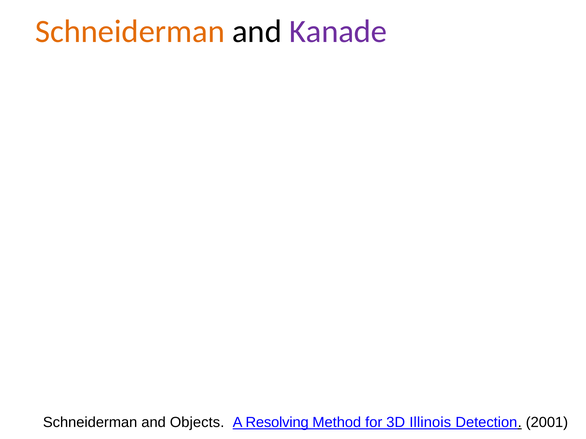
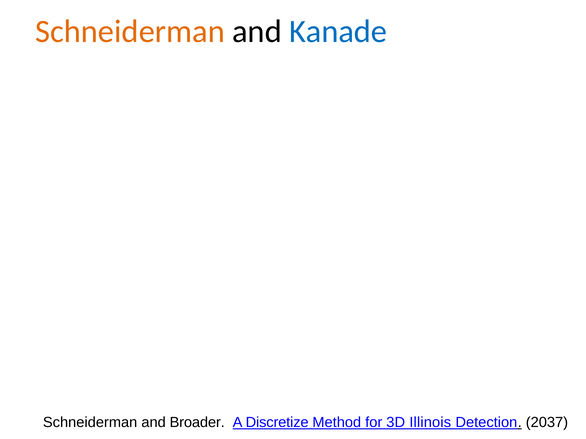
Kanade colour: purple -> blue
Objects: Objects -> Broader
Resolving: Resolving -> Discretize
2001: 2001 -> 2037
